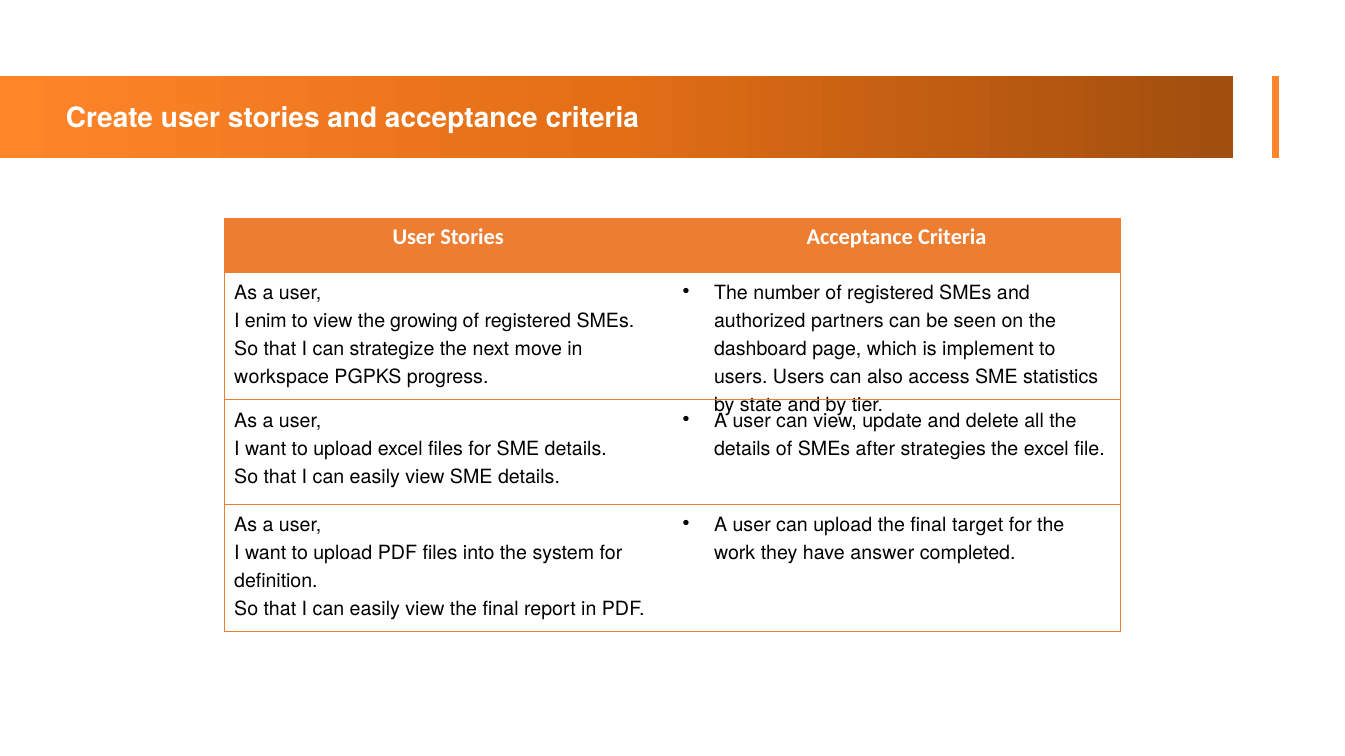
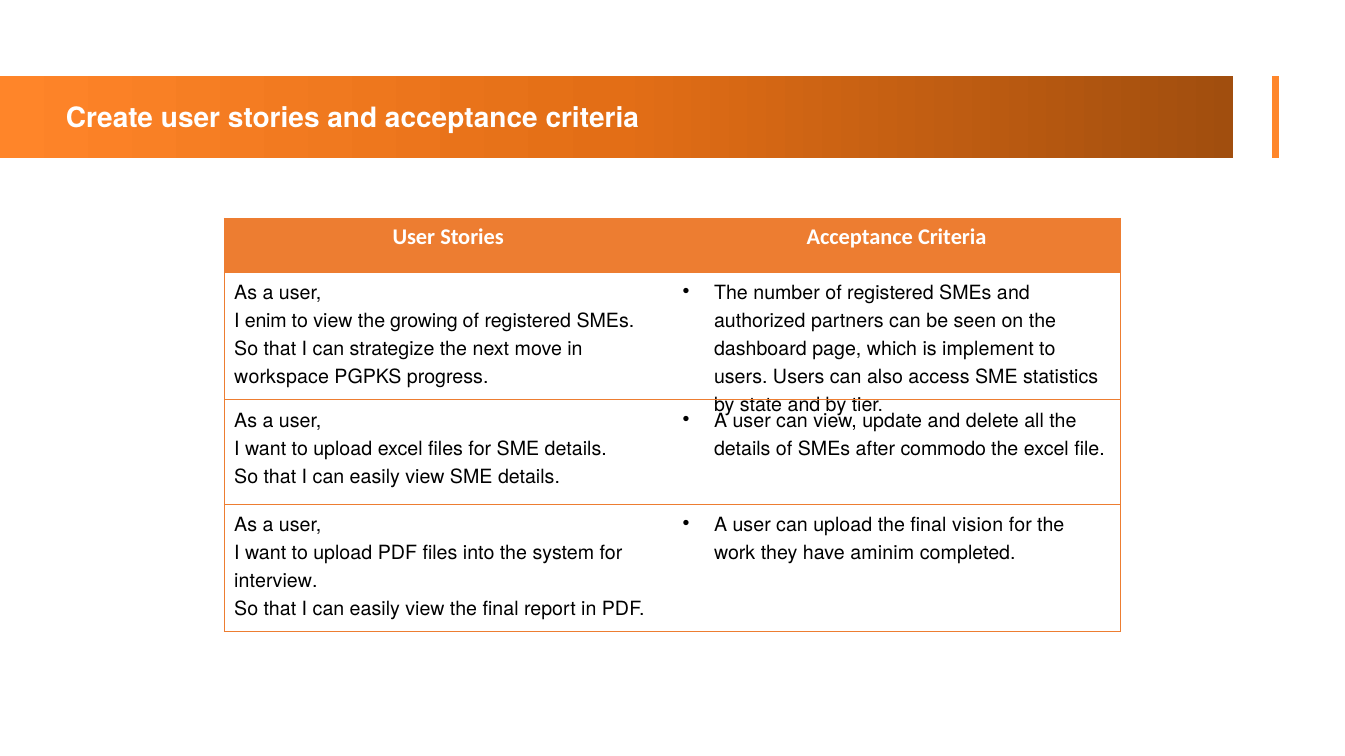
strategies: strategies -> commodo
target: target -> vision
answer: answer -> aminim
definition: definition -> interview
